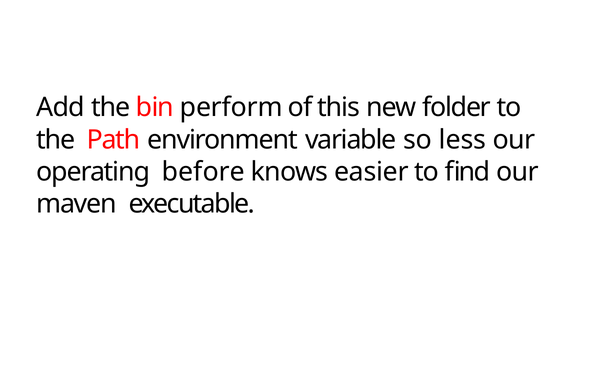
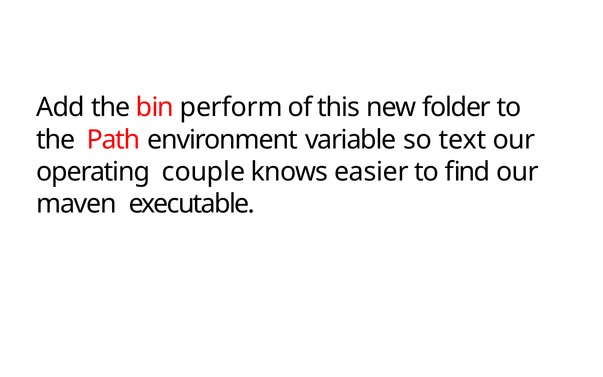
less: less -> text
before: before -> couple
